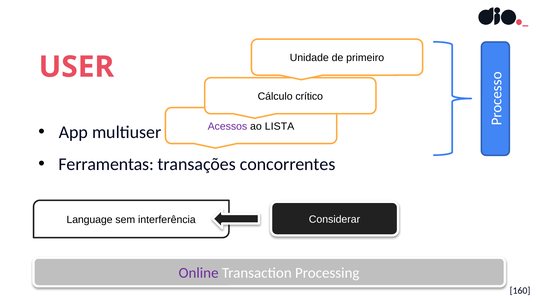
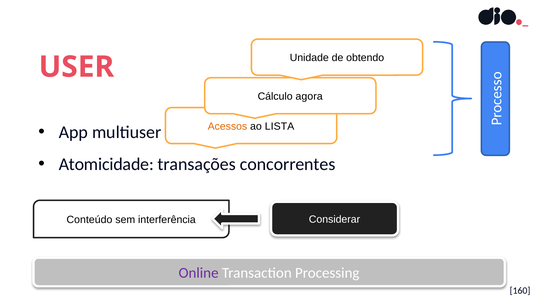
primeiro: primeiro -> obtendo
crítico: crítico -> agora
Acessos colour: purple -> orange
Ferramentas: Ferramentas -> Atomicidade
Language: Language -> Conteúdo
